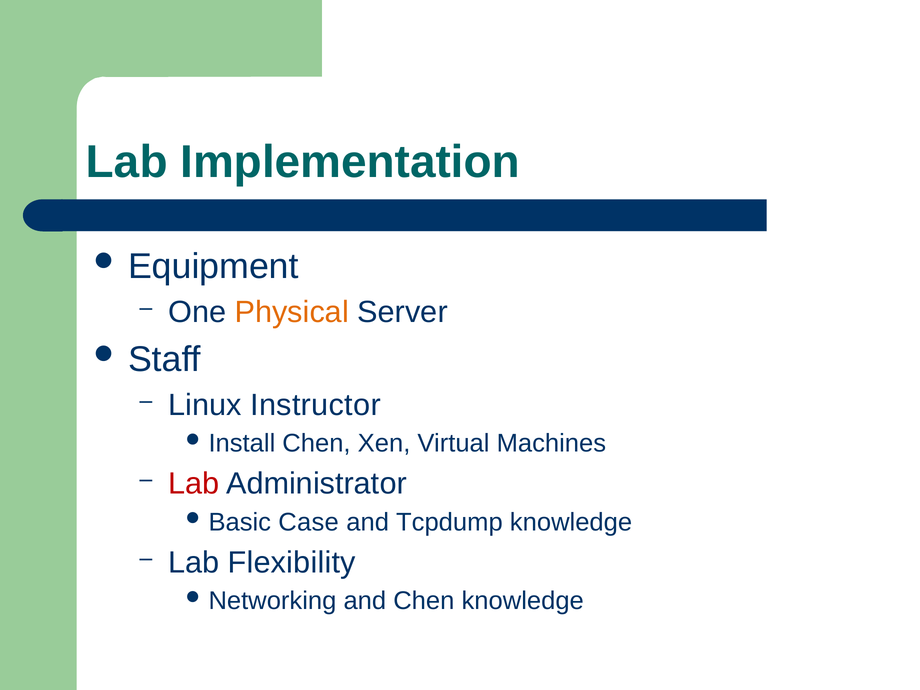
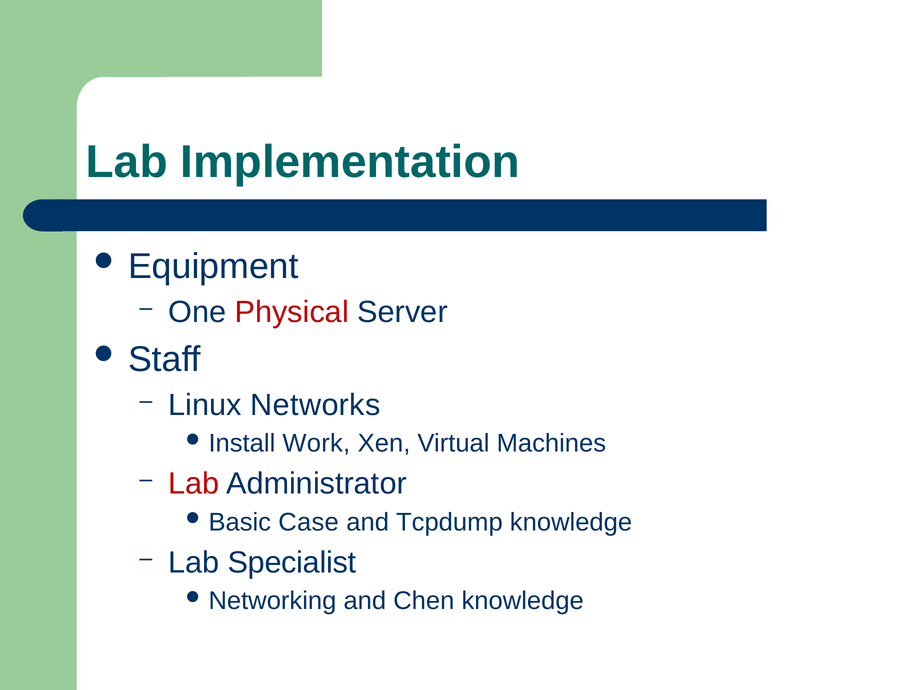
Physical colour: orange -> red
Instructor: Instructor -> Networks
Chen at (316, 443): Chen -> Work
Flexibility: Flexibility -> Specialist
